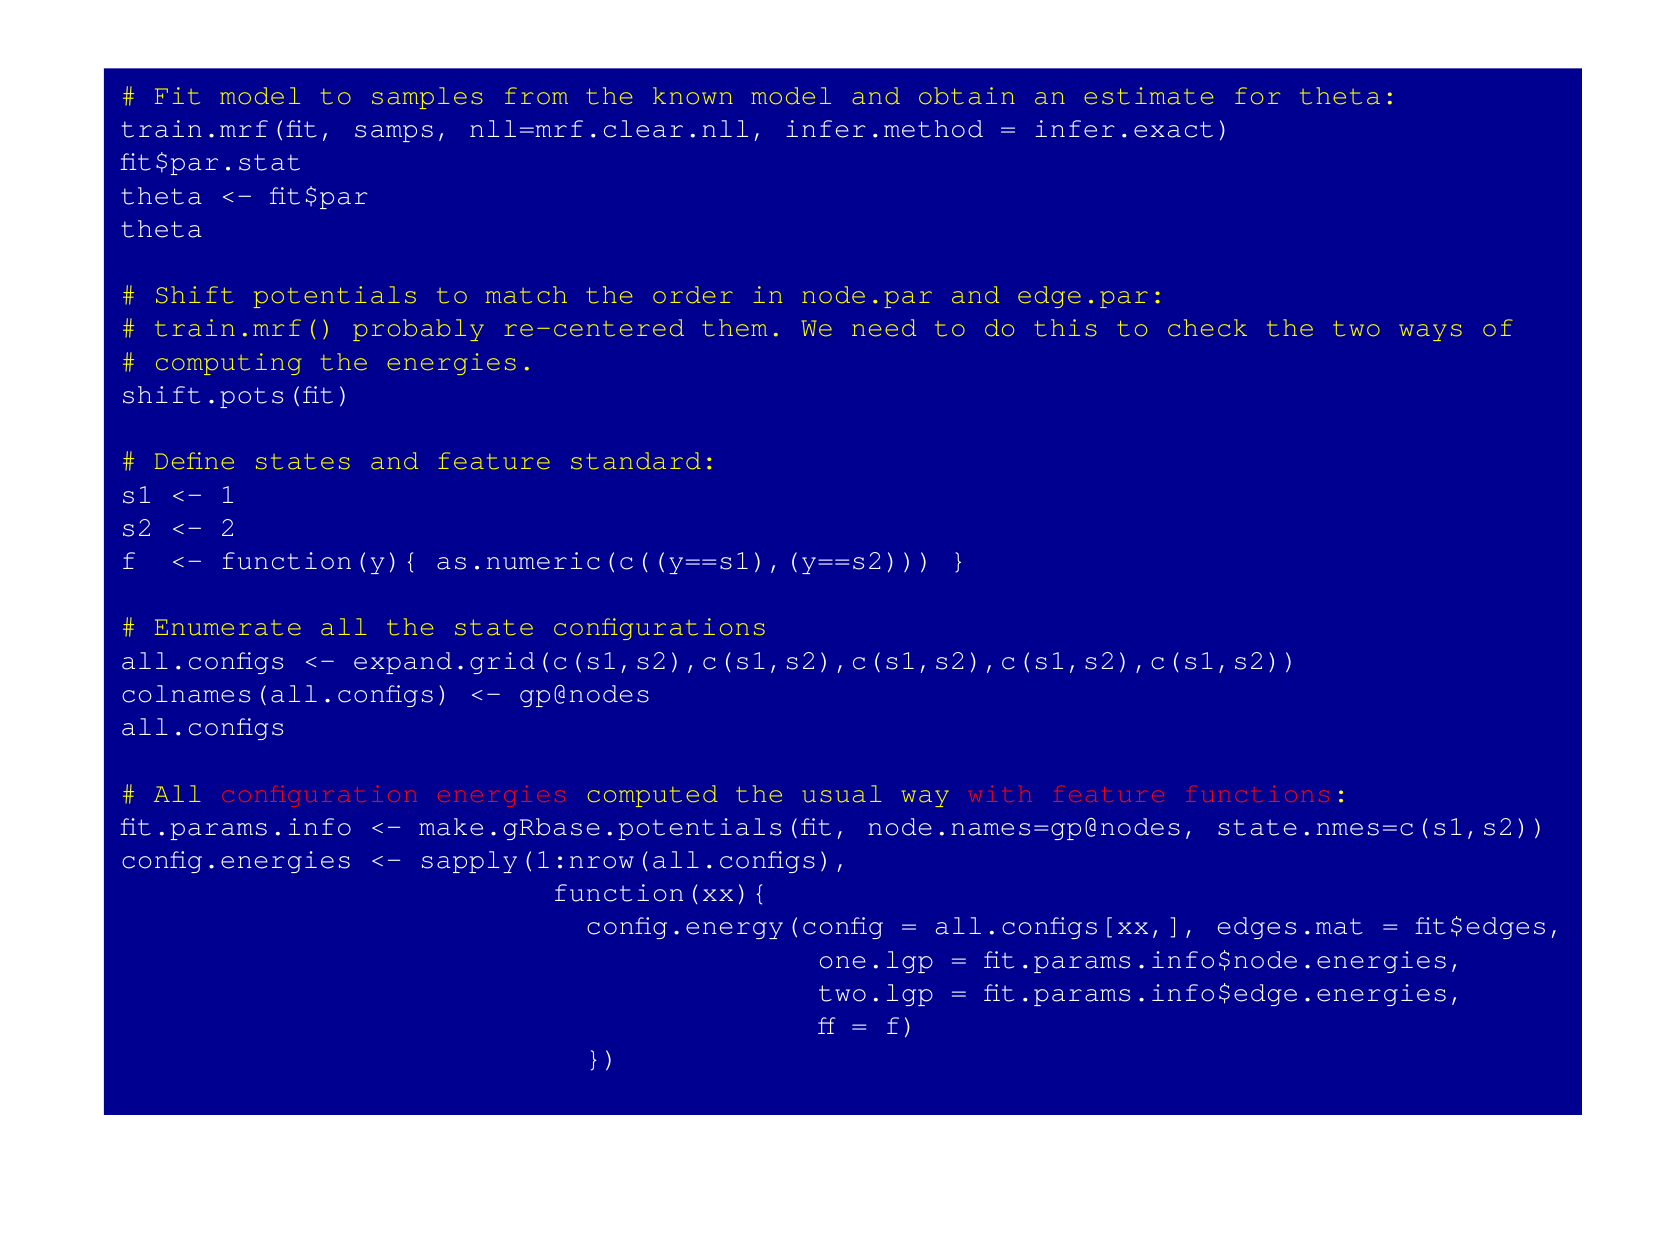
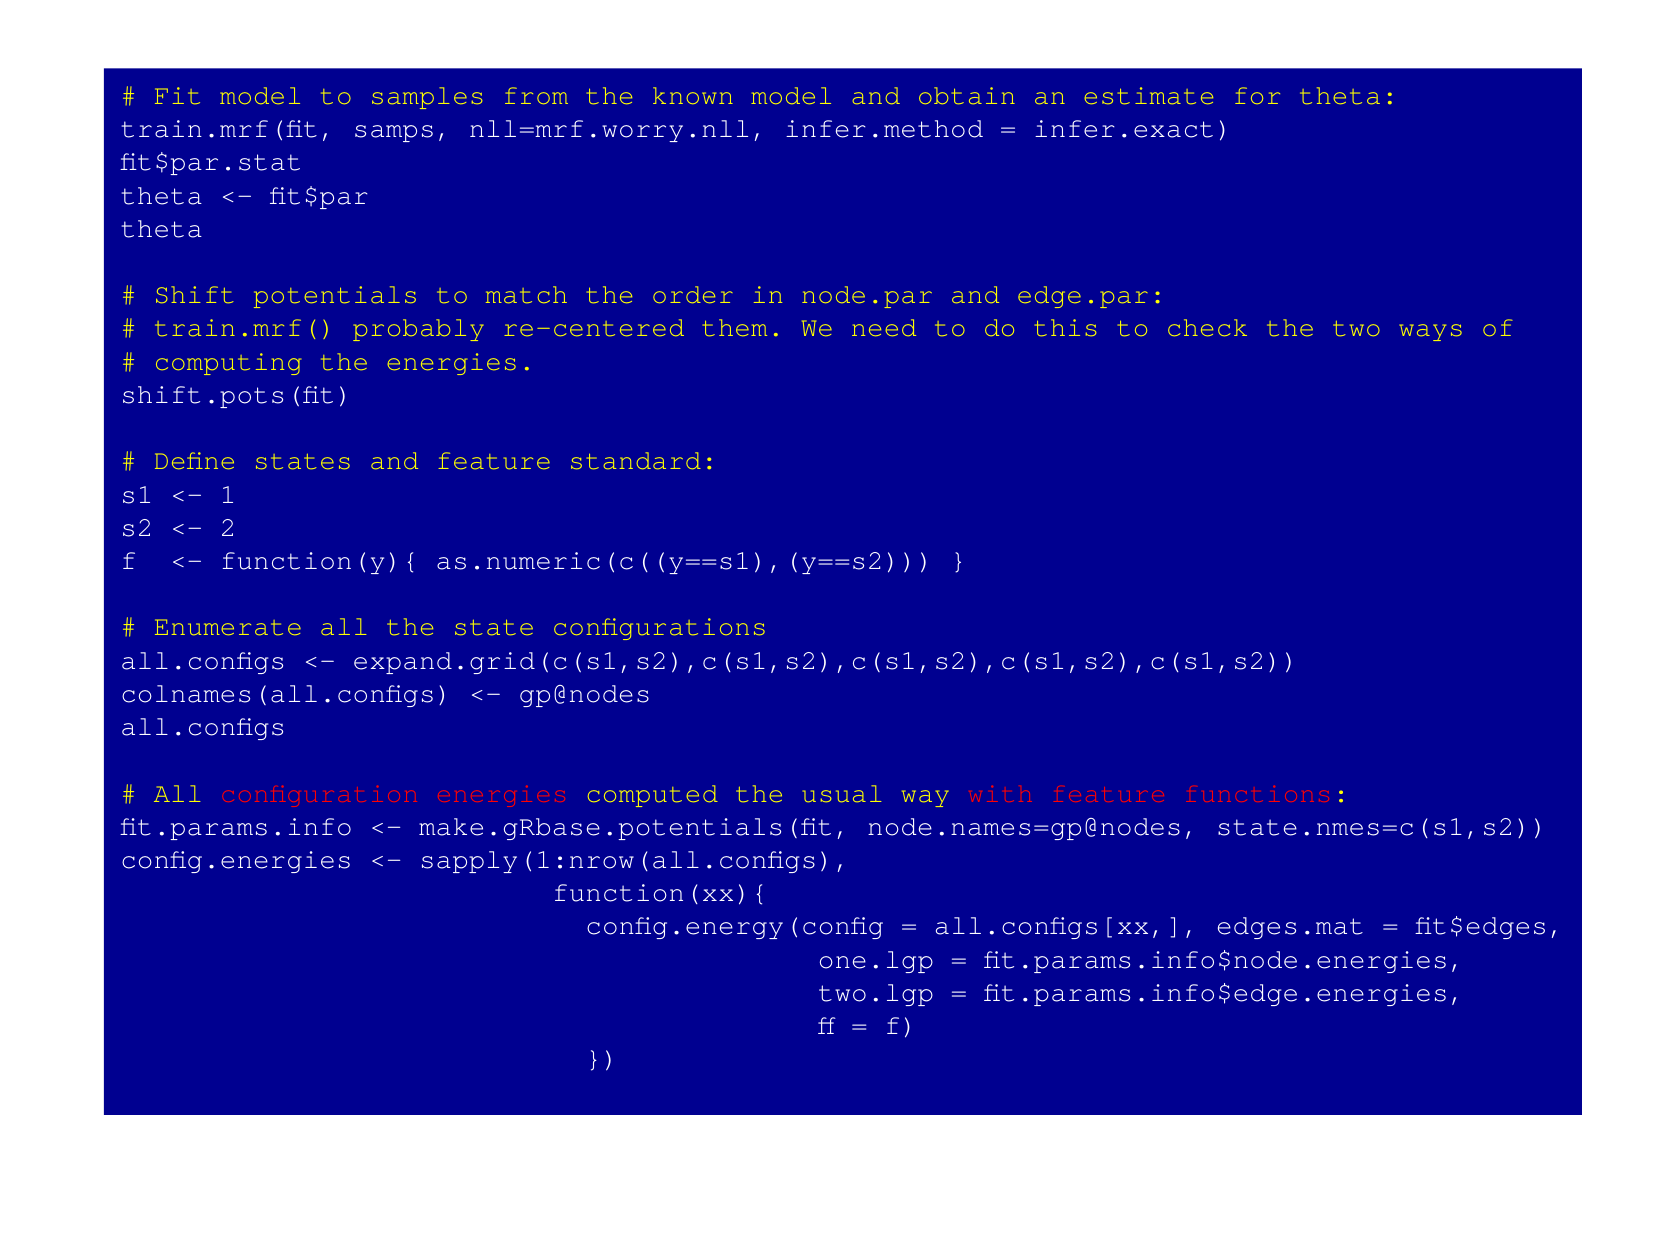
nll=mrf.clear.nll: nll=mrf.clear.nll -> nll=mrf.worry.nll
